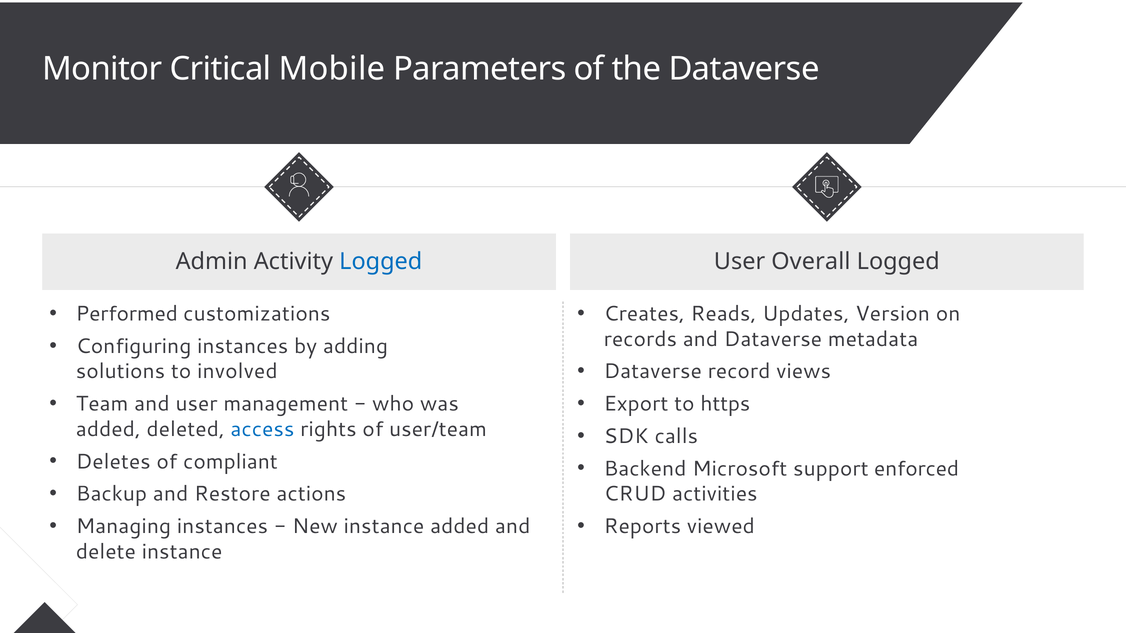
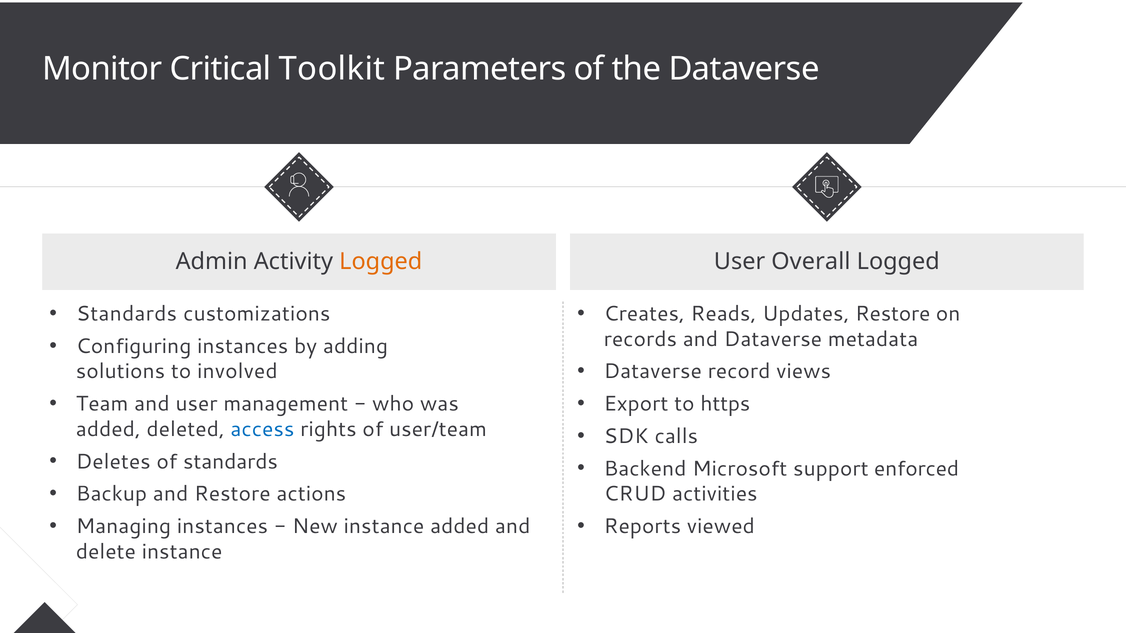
Mobile: Mobile -> Toolkit
Logged at (381, 262) colour: blue -> orange
Performed at (127, 314): Performed -> Standards
Updates Version: Version -> Restore
of compliant: compliant -> standards
